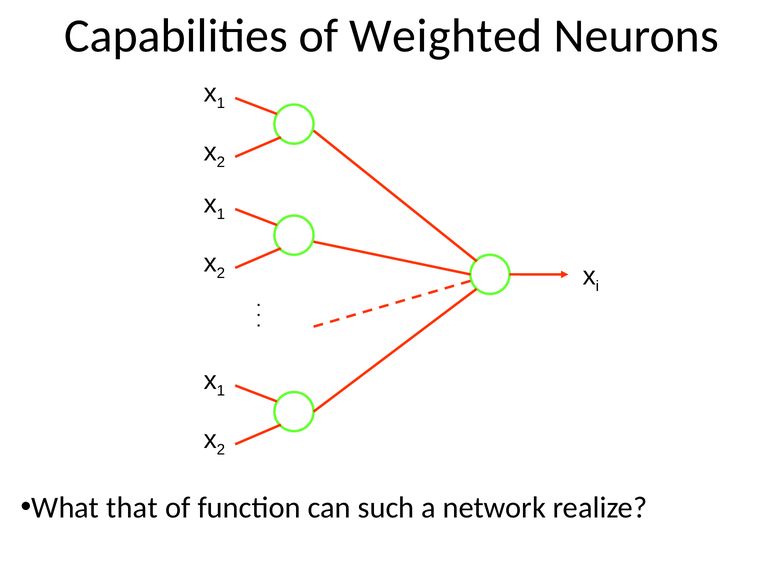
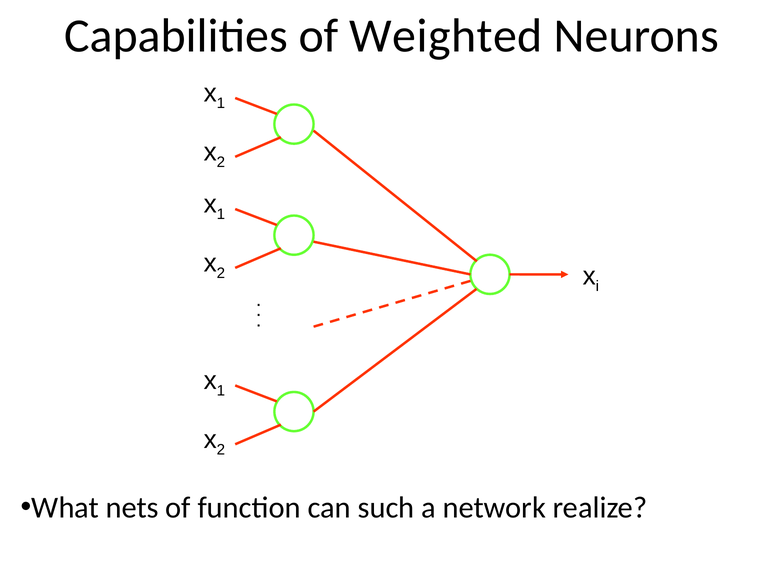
that: that -> nets
